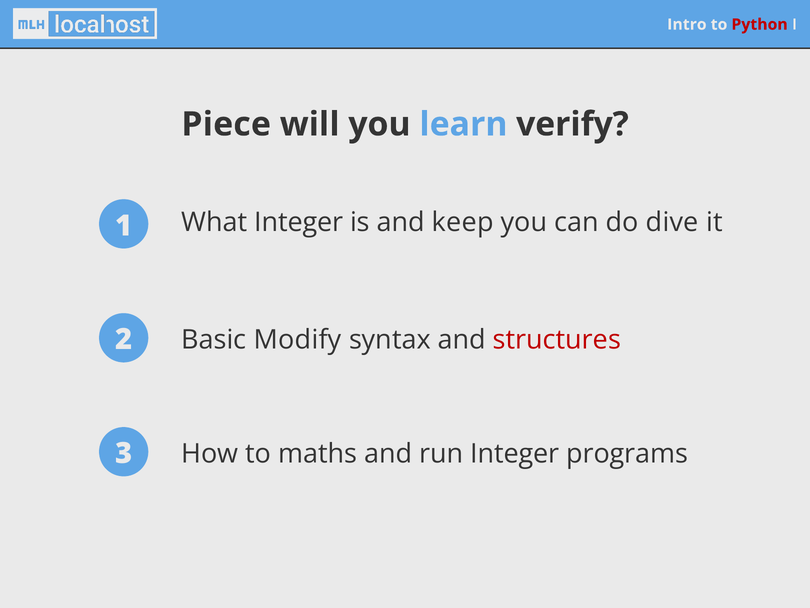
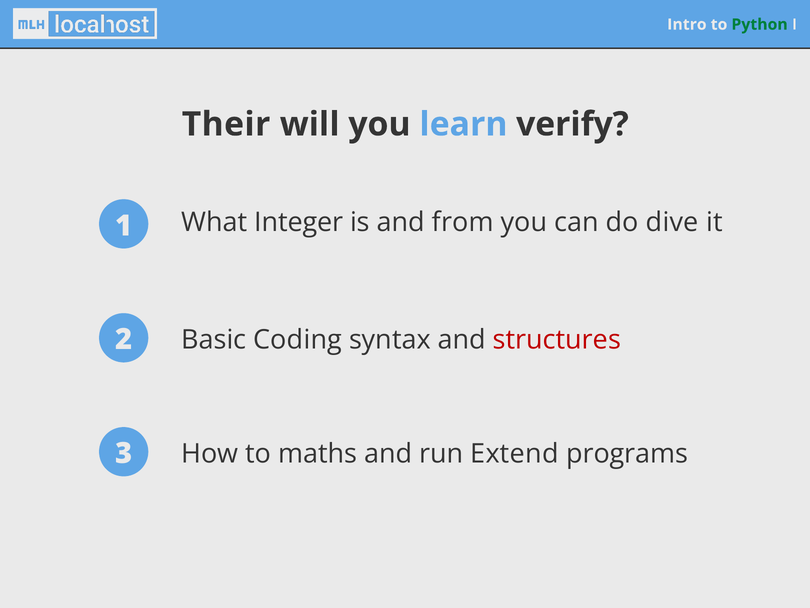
Python colour: red -> green
Piece: Piece -> Their
keep: keep -> from
Modify: Modify -> Coding
run Integer: Integer -> Extend
